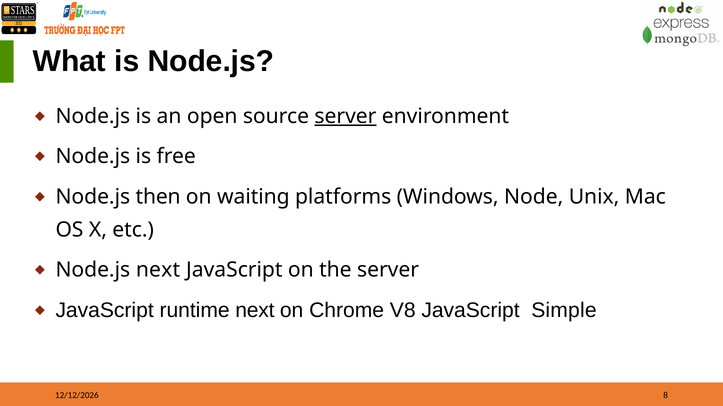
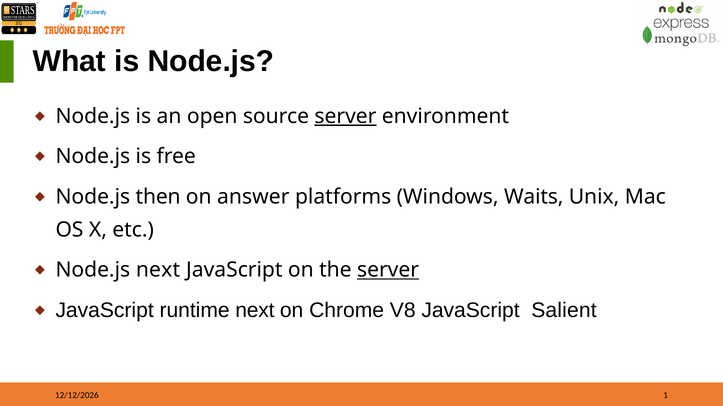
waiting: waiting -> answer
Node: Node -> Waits
server at (388, 271) underline: none -> present
Simple: Simple -> Salient
8: 8 -> 1
